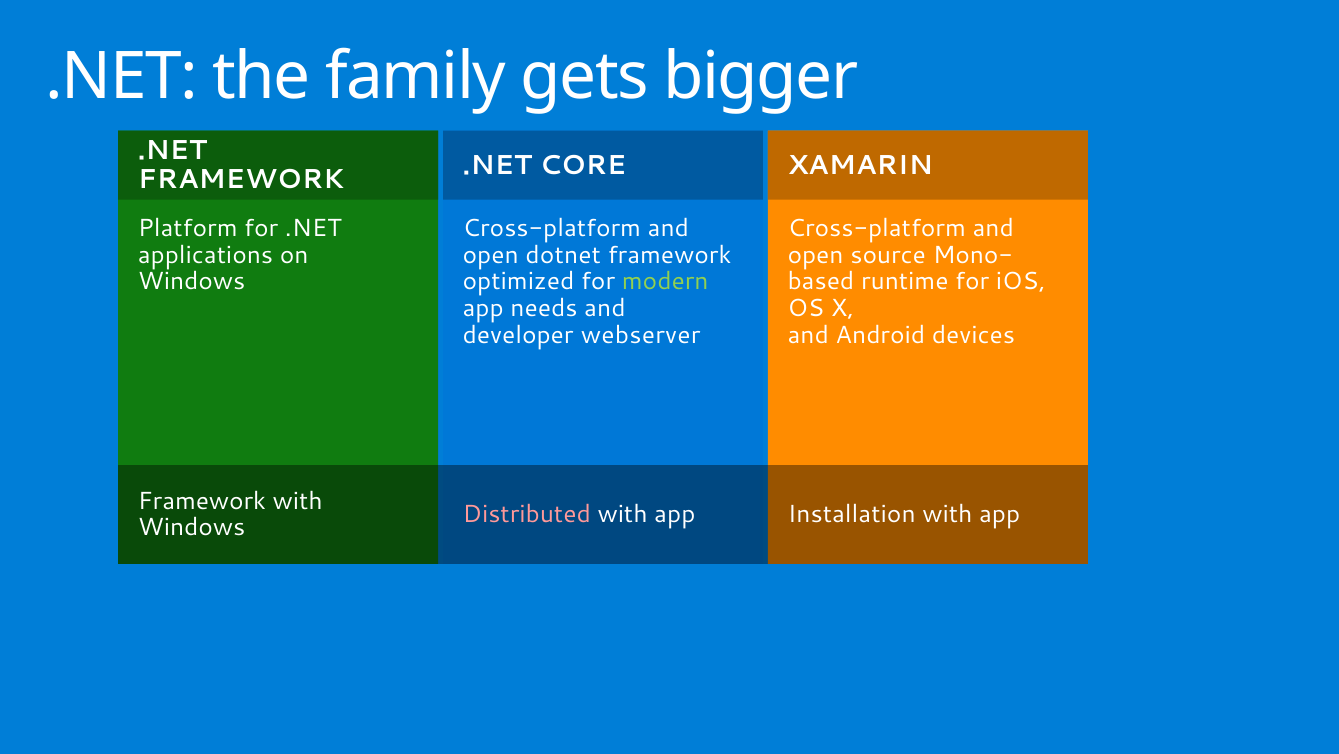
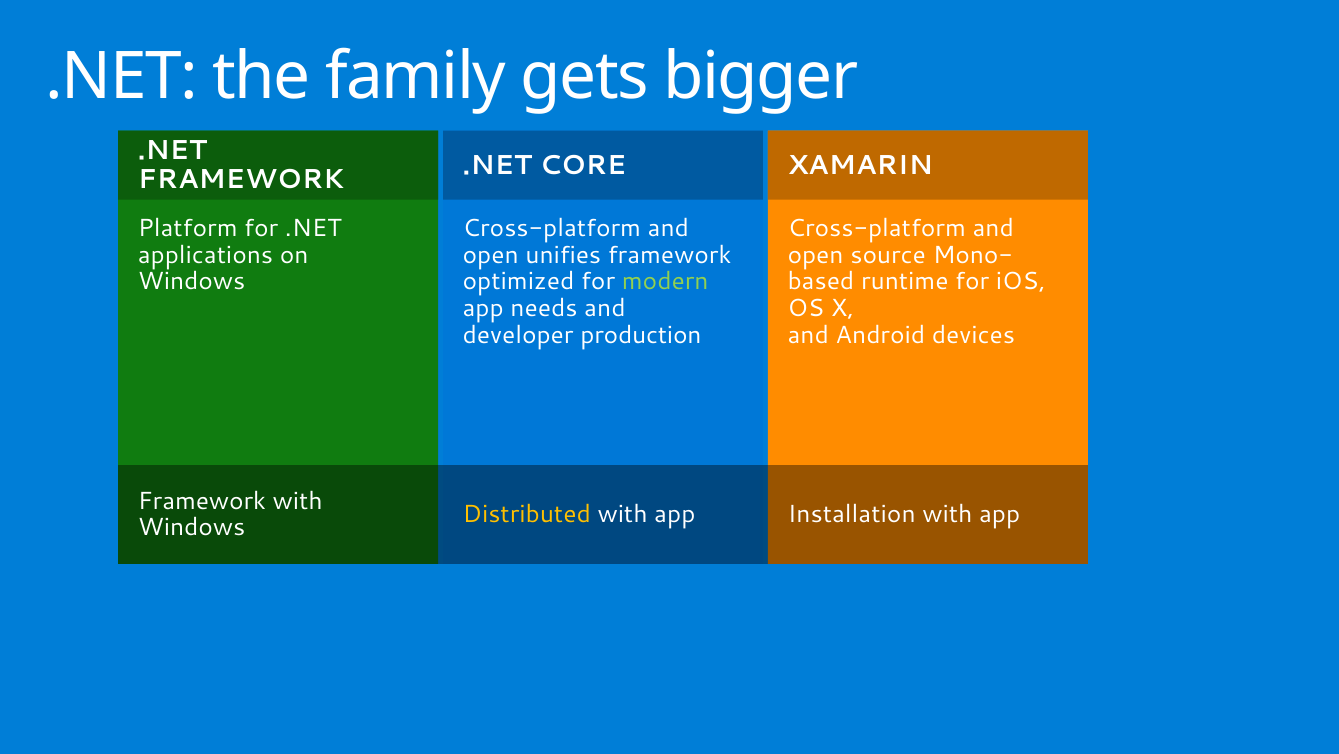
dotnet: dotnet -> unifies
webserver: webserver -> production
Distributed colour: pink -> yellow
